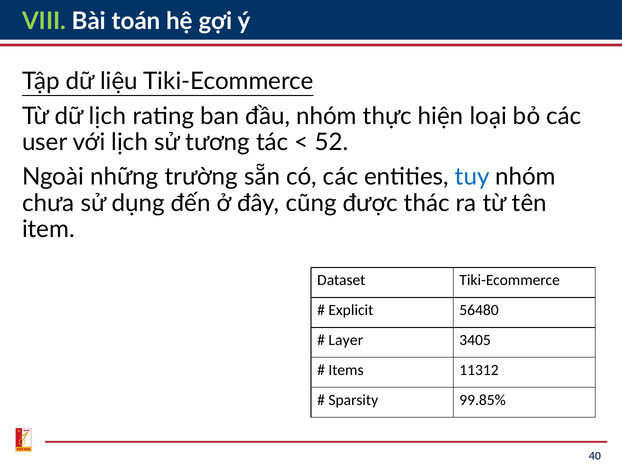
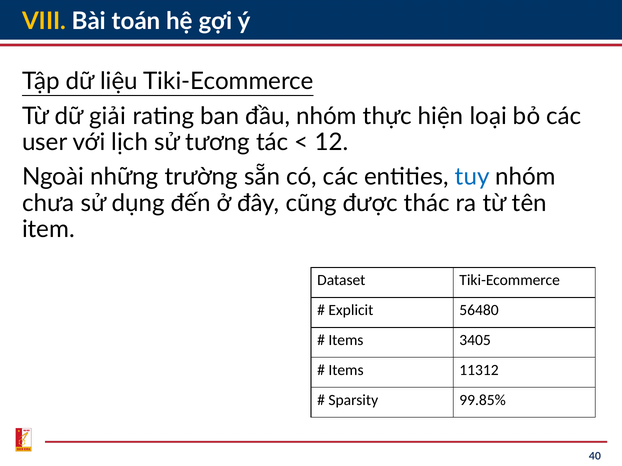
VIII colour: light green -> yellow
dữ lịch: lịch -> giải
52: 52 -> 12
Layer at (346, 341): Layer -> Items
